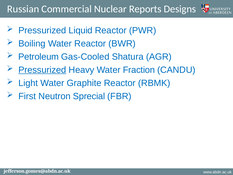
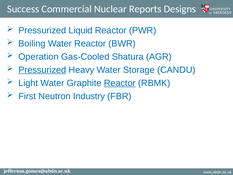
Russian: Russian -> Success
Petroleum: Petroleum -> Operation
Fraction: Fraction -> Storage
Reactor at (120, 83) underline: none -> present
Sprecial: Sprecial -> Industry
